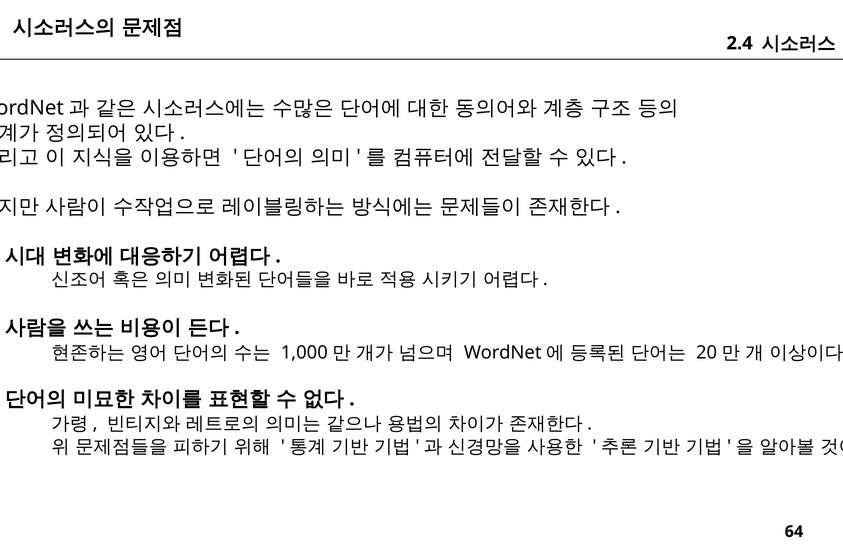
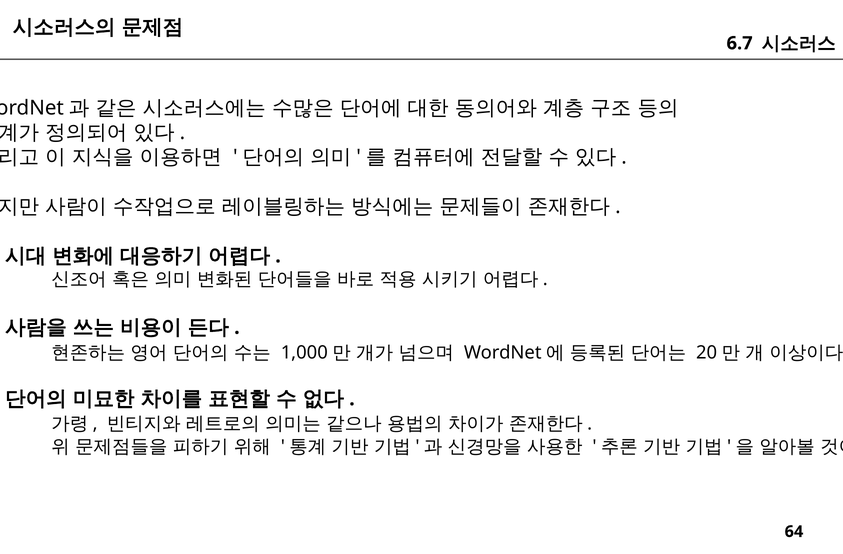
2.4: 2.4 -> 6.7
